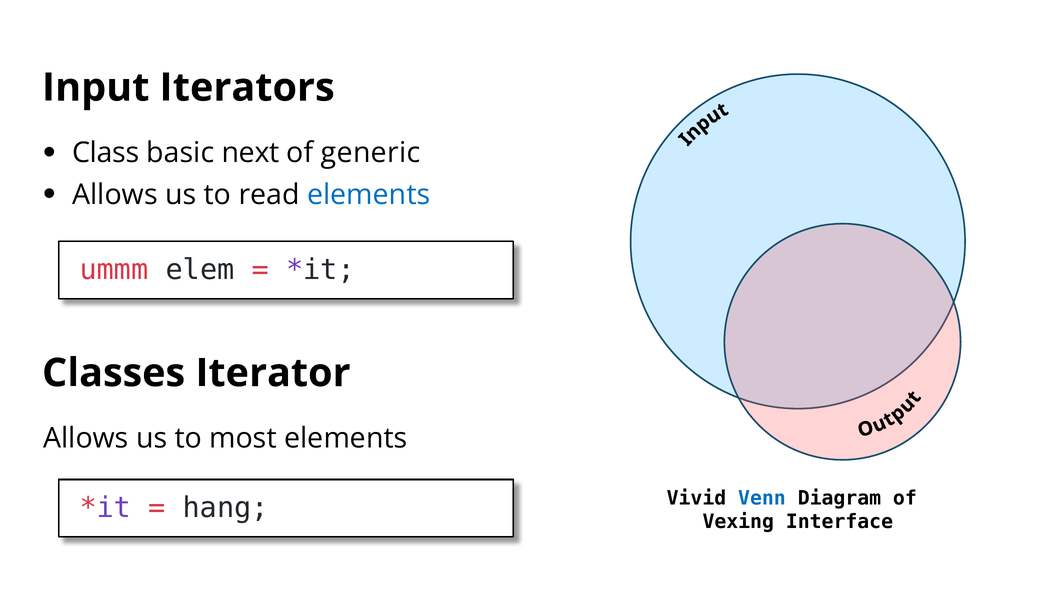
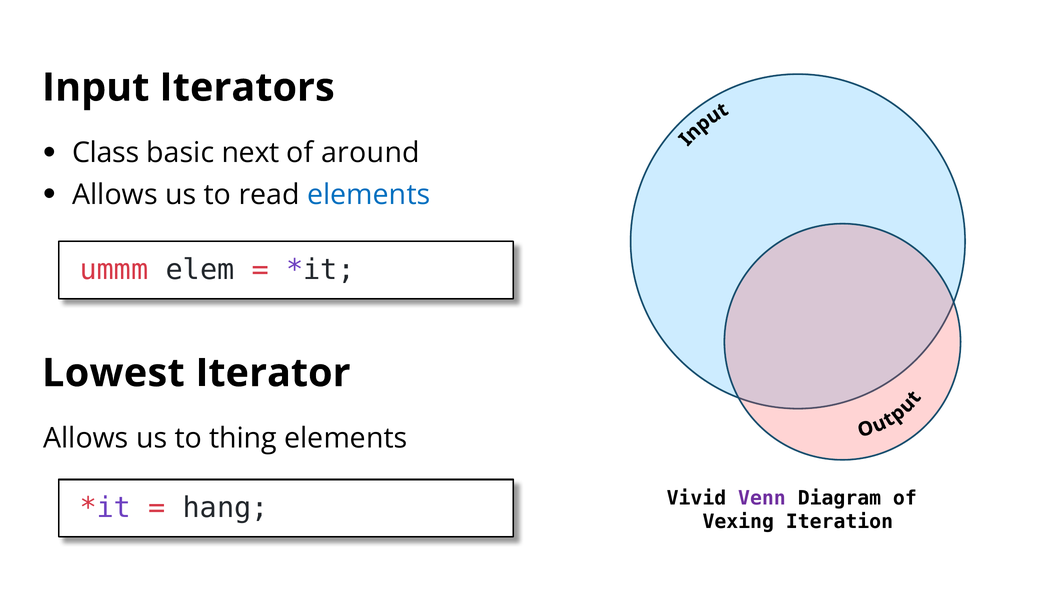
generic: generic -> around
Classes: Classes -> Lowest
most: most -> thing
Venn colour: blue -> purple
Interface: Interface -> Iteration
